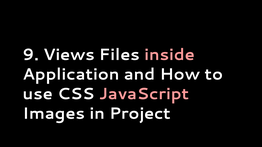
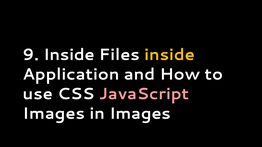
9 Views: Views -> Inside
inside at (170, 55) colour: pink -> yellow
in Project: Project -> Images
